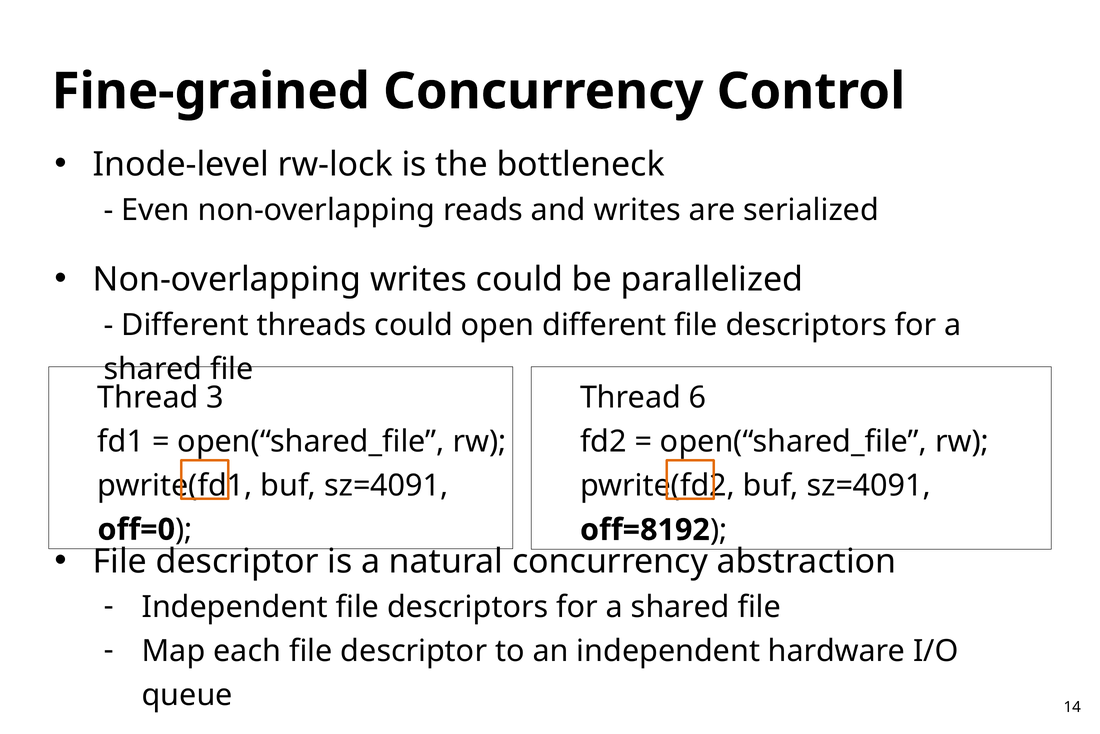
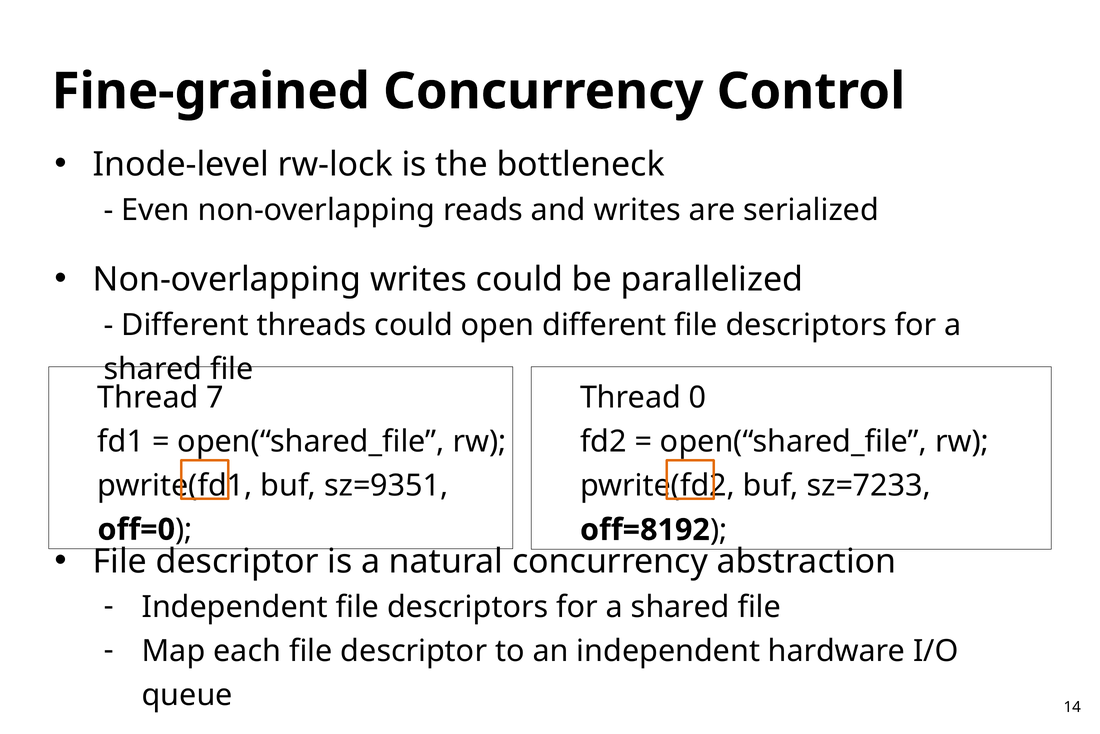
3: 3 -> 7
6: 6 -> 0
pwrite(fd1 buf sz=4091: sz=4091 -> sz=9351
pwrite(fd2 buf sz=4091: sz=4091 -> sz=7233
